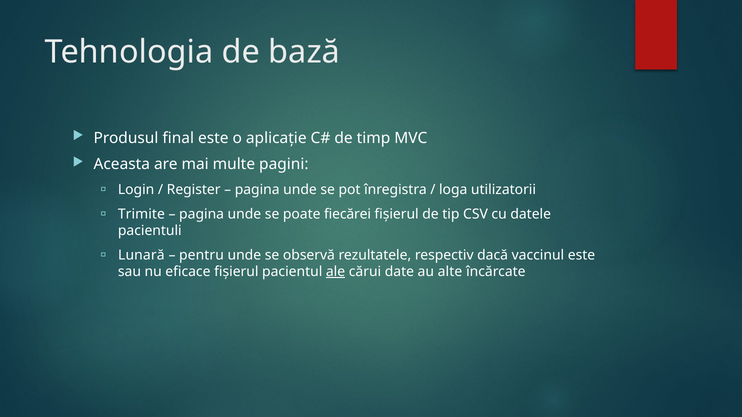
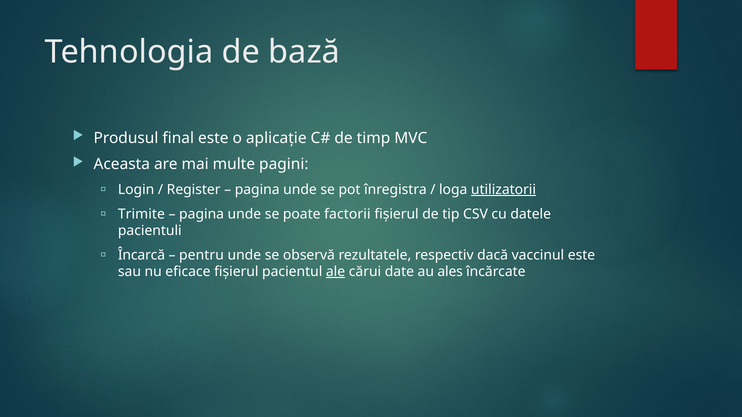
utilizatorii underline: none -> present
fiecărei: fiecărei -> factorii
Lunară: Lunară -> Încarcă
alte: alte -> ales
